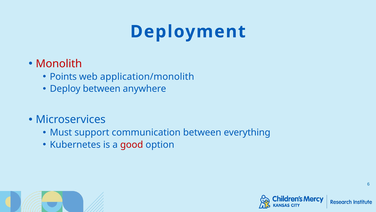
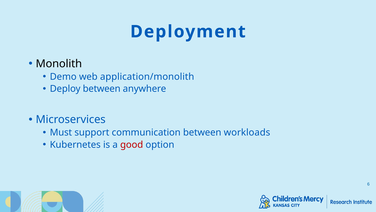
Monolith colour: red -> black
Points: Points -> Demo
everything: everything -> workloads
